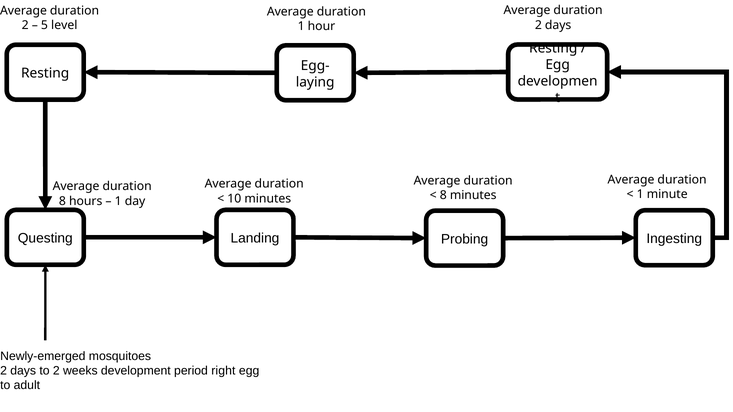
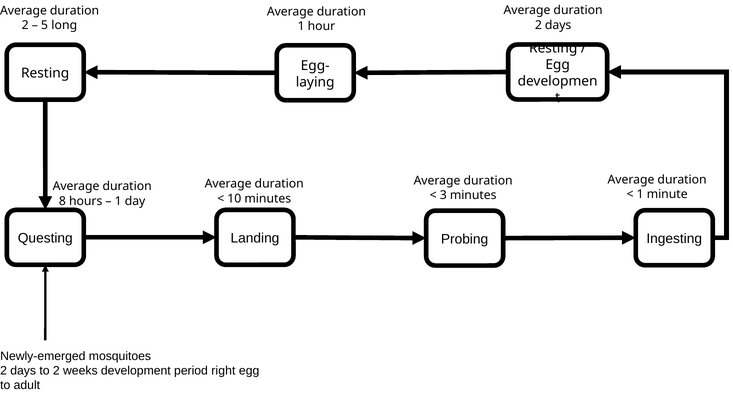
level: level -> long
8 at (443, 196): 8 -> 3
